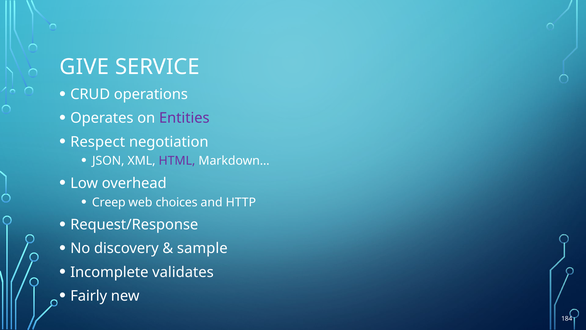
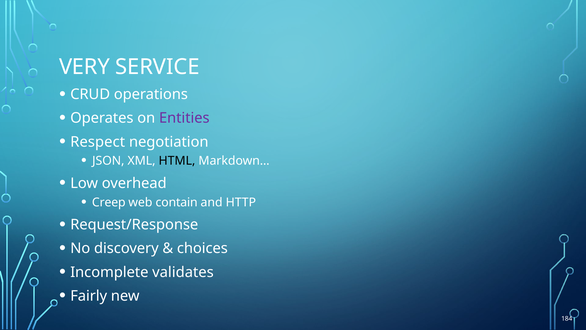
GIVE: GIVE -> VERY
HTML colour: purple -> black
choices: choices -> contain
sample: sample -> choices
